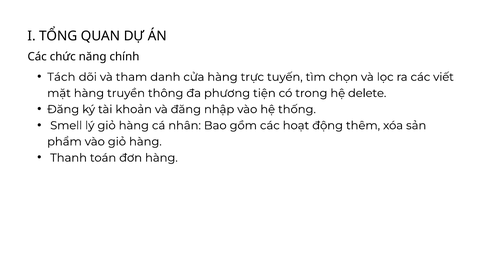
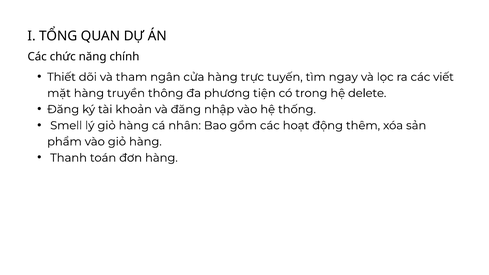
Tách: Tách -> Thiết
danh: danh -> ngân
chọn: chọn -> ngay
